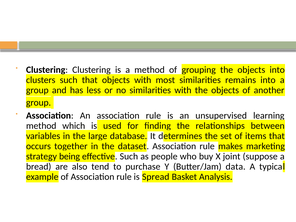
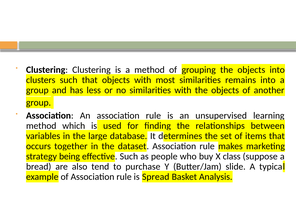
joint: joint -> class
data: data -> slide
